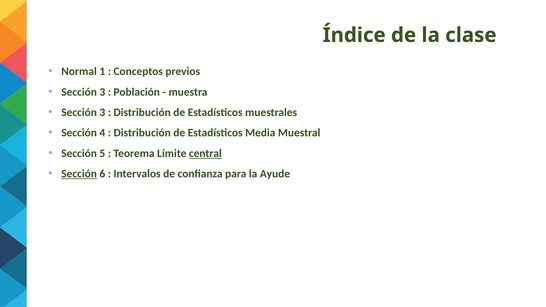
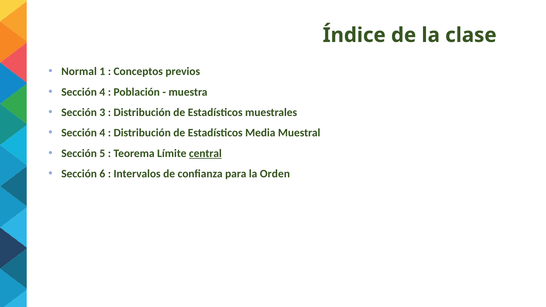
3 at (102, 92): 3 -> 4
Sección at (79, 174) underline: present -> none
Ayude: Ayude -> Orden
